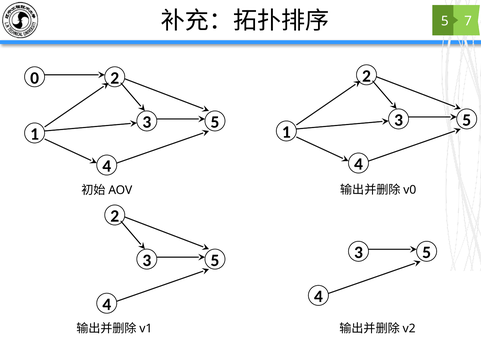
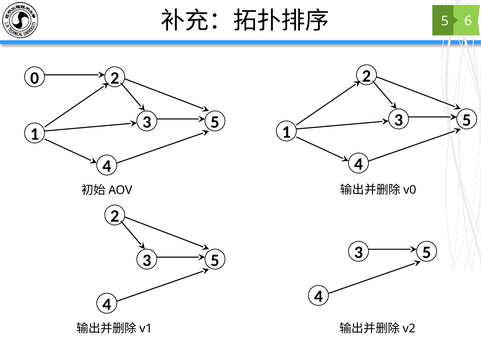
7: 7 -> 6
